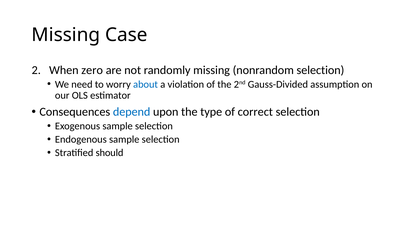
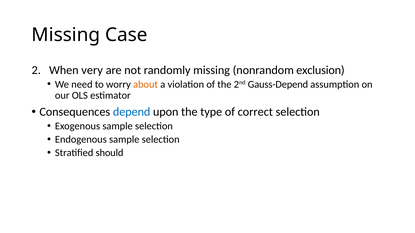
zero: zero -> very
nonrandom selection: selection -> exclusion
about colour: blue -> orange
Gauss-Divided: Gauss-Divided -> Gauss-Depend
